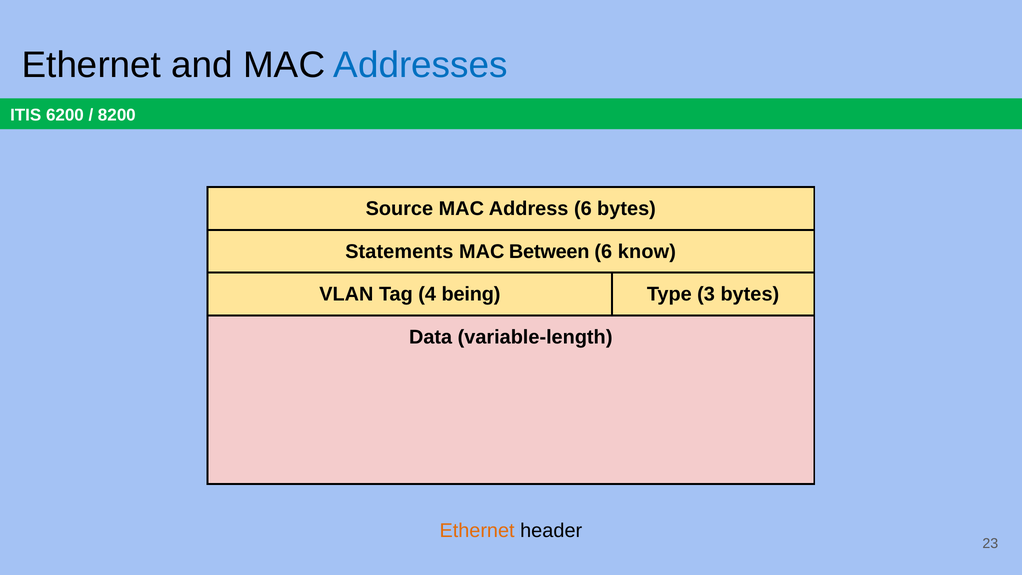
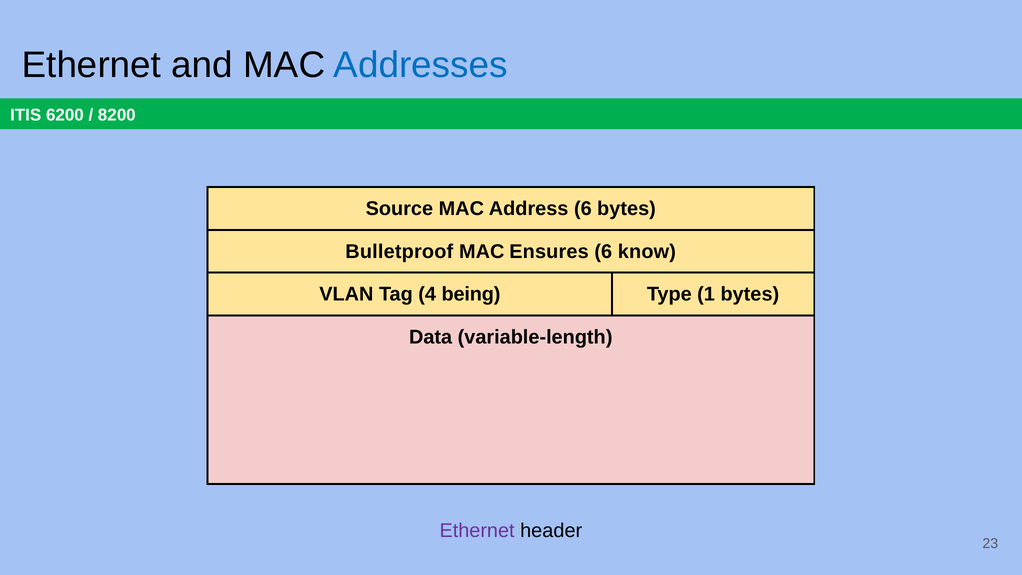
Statements: Statements -> Bulletproof
Between: Between -> Ensures
3: 3 -> 1
Ethernet at (477, 530) colour: orange -> purple
